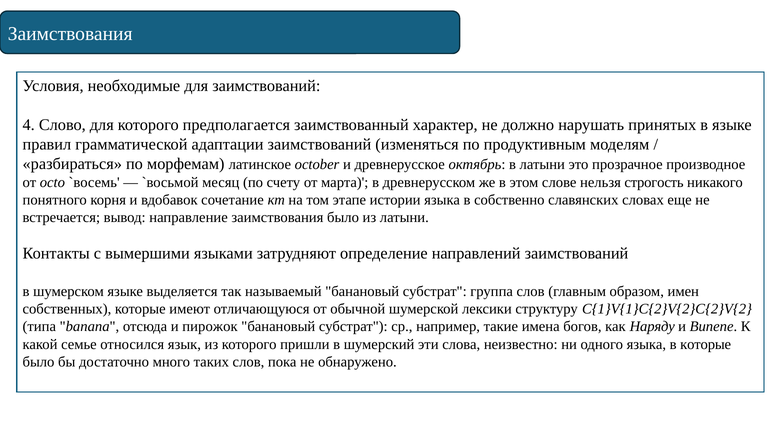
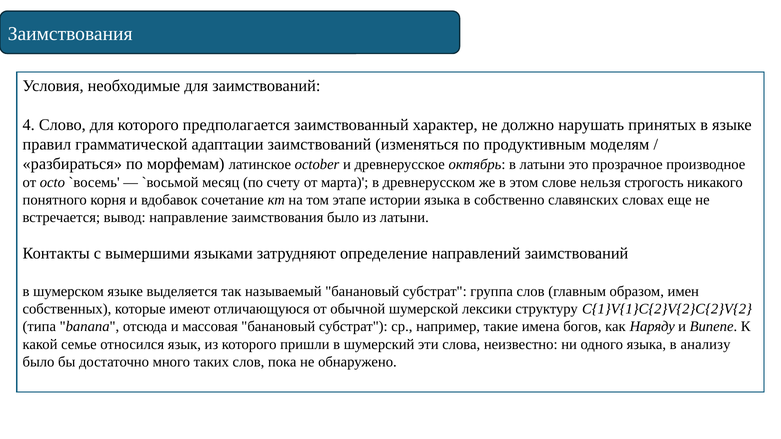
пирожок: пирожок -> массовая
в которые: которые -> анализу
